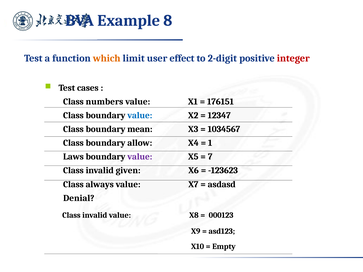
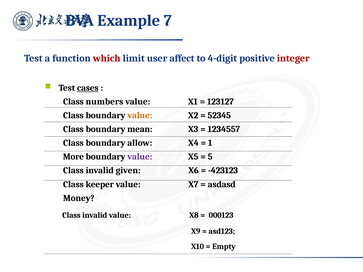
8: 8 -> 7
which colour: orange -> red
effect: effect -> affect
2-digit: 2-digit -> 4-digit
cases underline: none -> present
176151: 176151 -> 123127
value at (140, 115) colour: blue -> orange
12347: 12347 -> 52345
1034567: 1034567 -> 1234557
Laws: Laws -> More
7: 7 -> 5
-123623: -123623 -> -423123
always: always -> keeper
Denial: Denial -> Money
